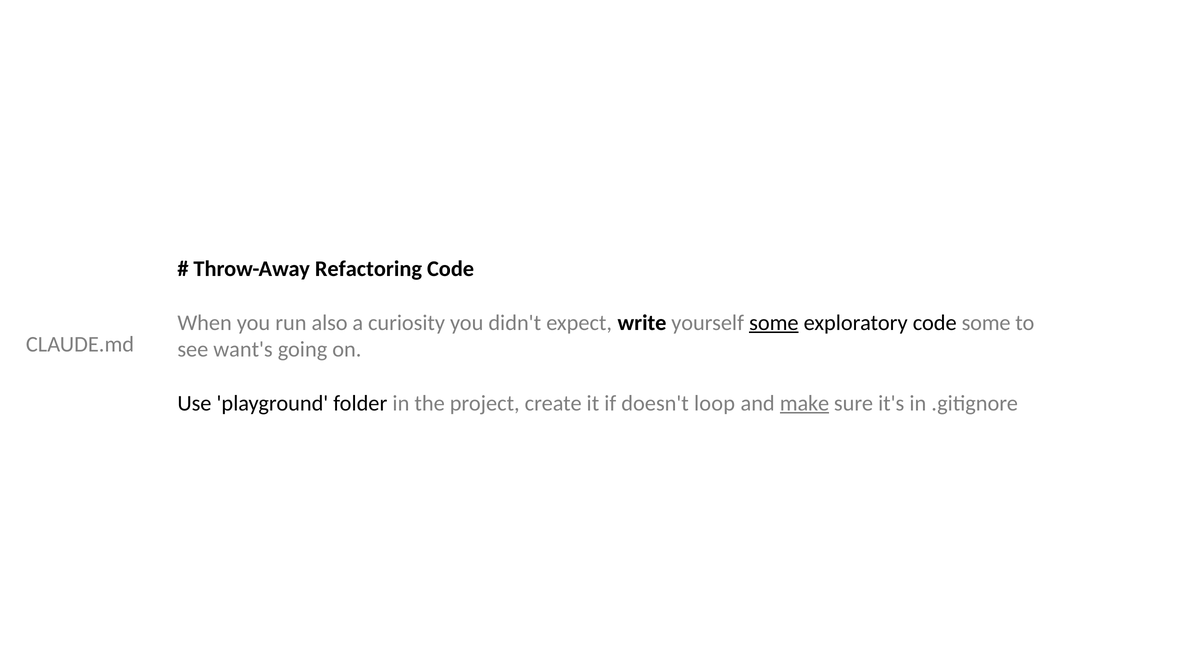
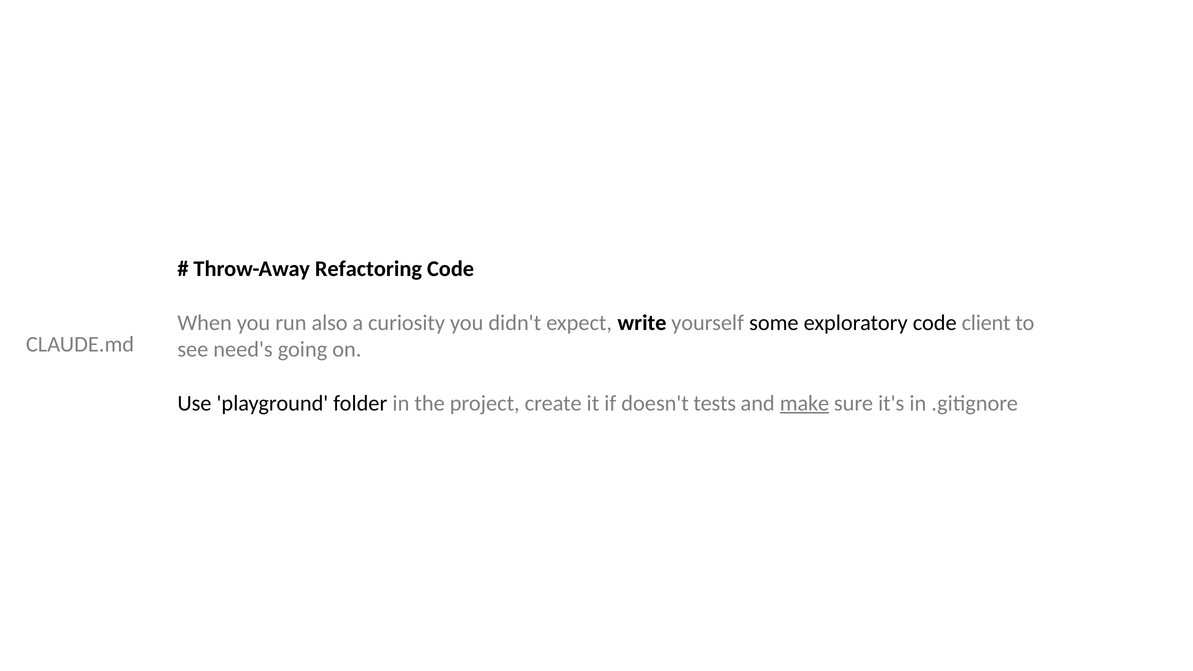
some at (774, 323) underline: present -> none
code some: some -> client
want's: want's -> need's
loop: loop -> tests
